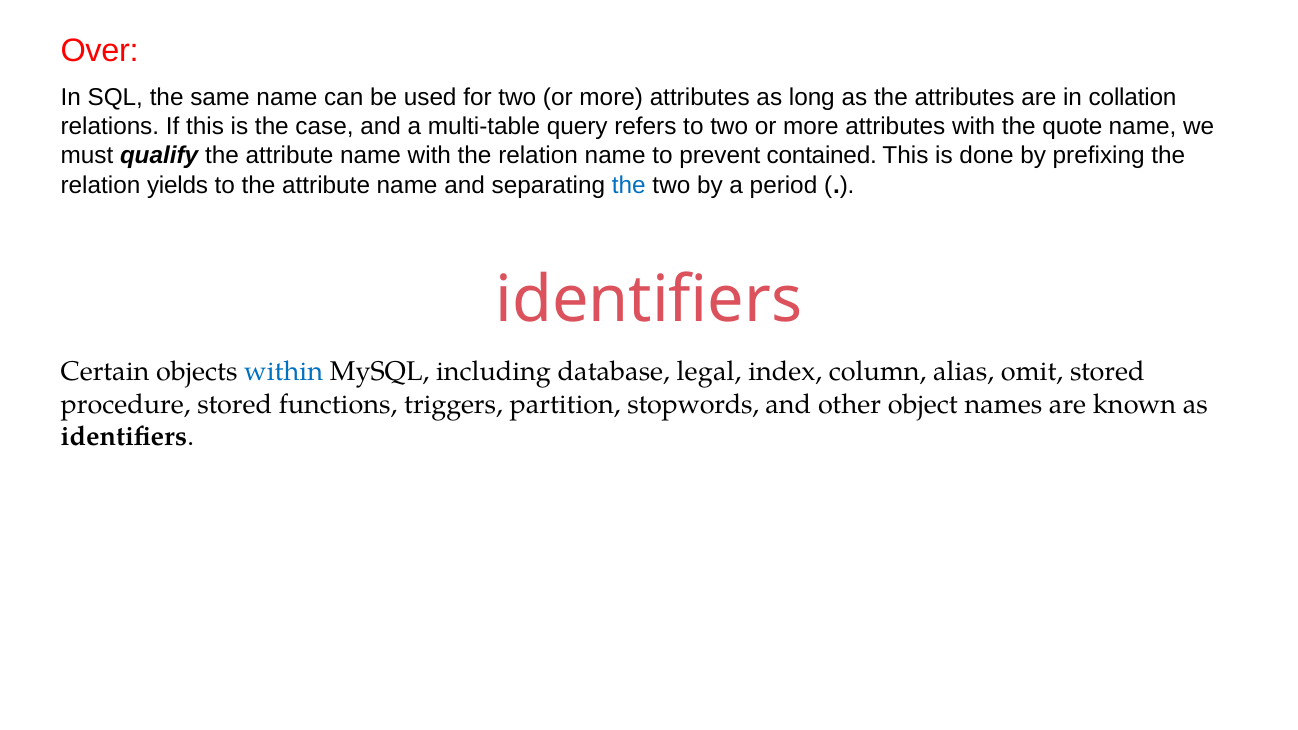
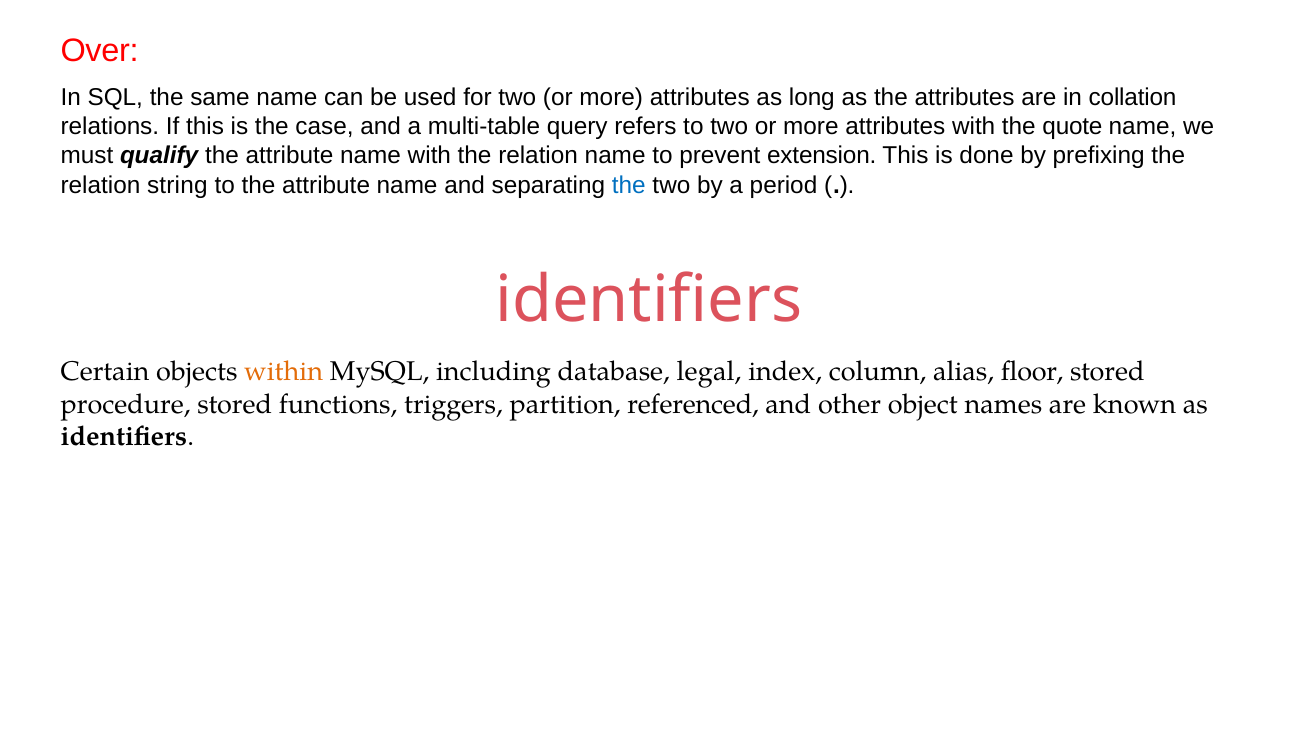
contained: contained -> extension
yields: yields -> string
within colour: blue -> orange
omit: omit -> floor
stopwords: stopwords -> referenced
